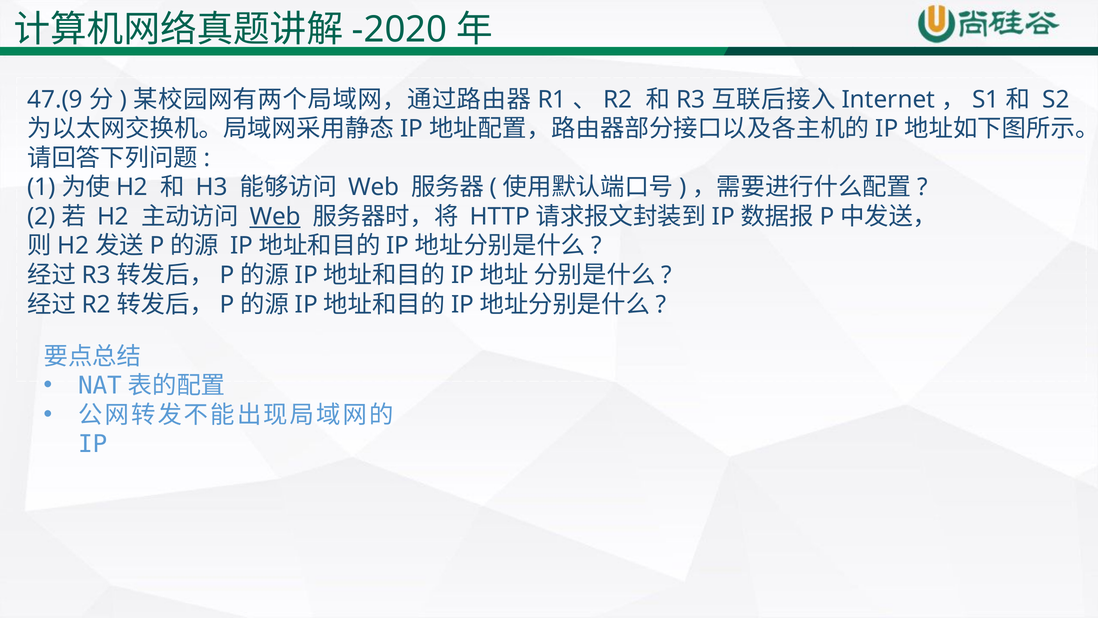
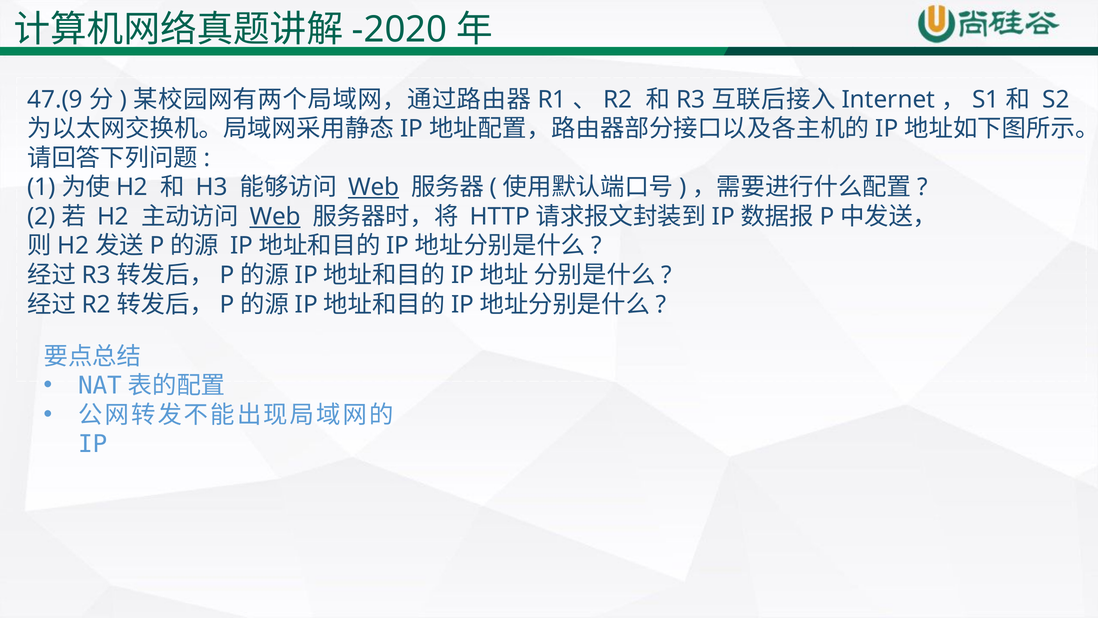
Web at (374, 187) underline: none -> present
